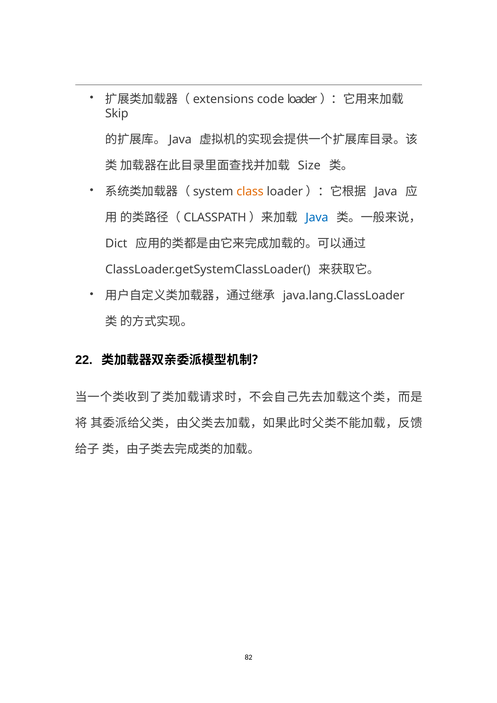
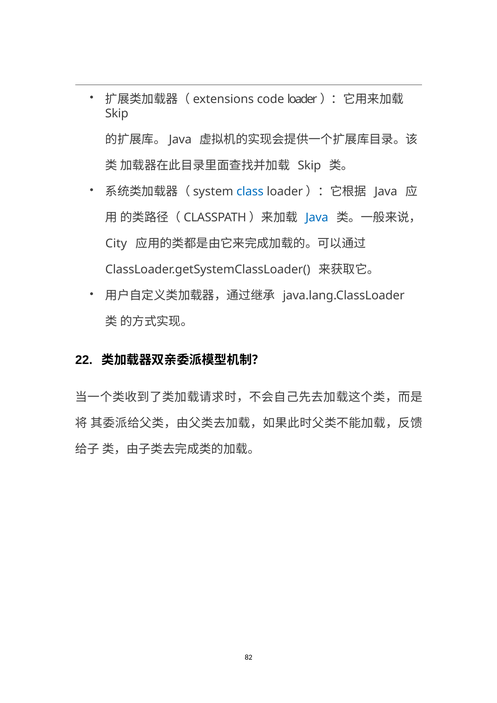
Size at (309, 166): Size -> Skip
class colour: orange -> blue
Dict: Dict -> City
